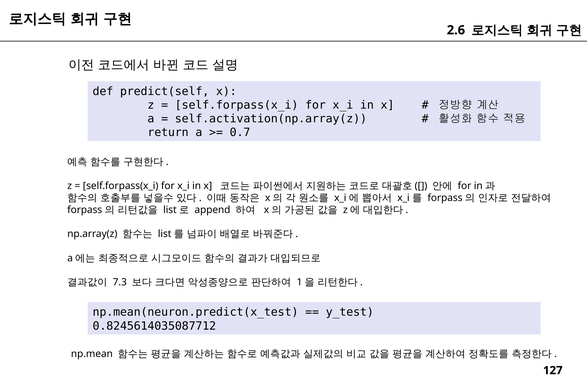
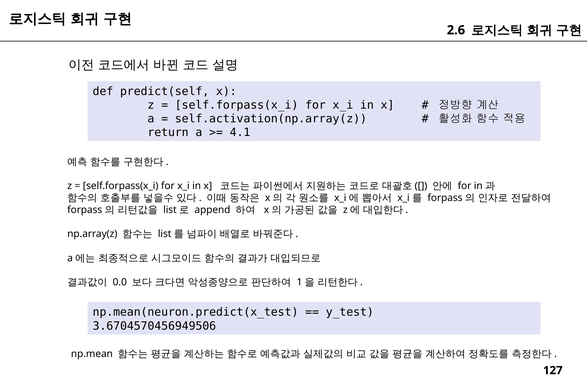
0.7: 0.7 -> 4.1
7.3: 7.3 -> 0.0
0.8245614035087712: 0.8245614035087712 -> 3.6704570456949506
